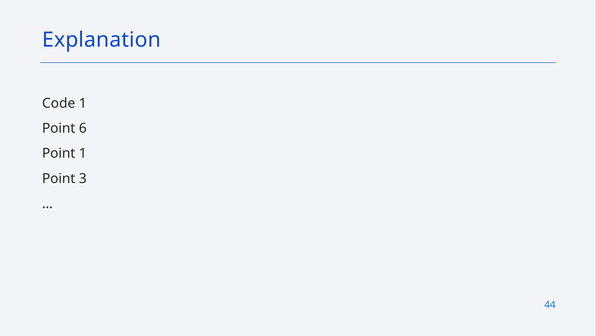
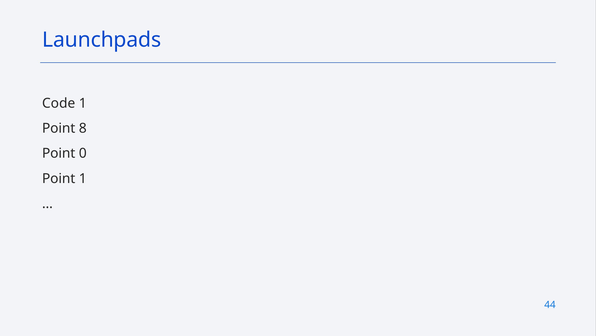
Explanation: Explanation -> Launchpads
6: 6 -> 8
Point 1: 1 -> 0
Point 3: 3 -> 1
